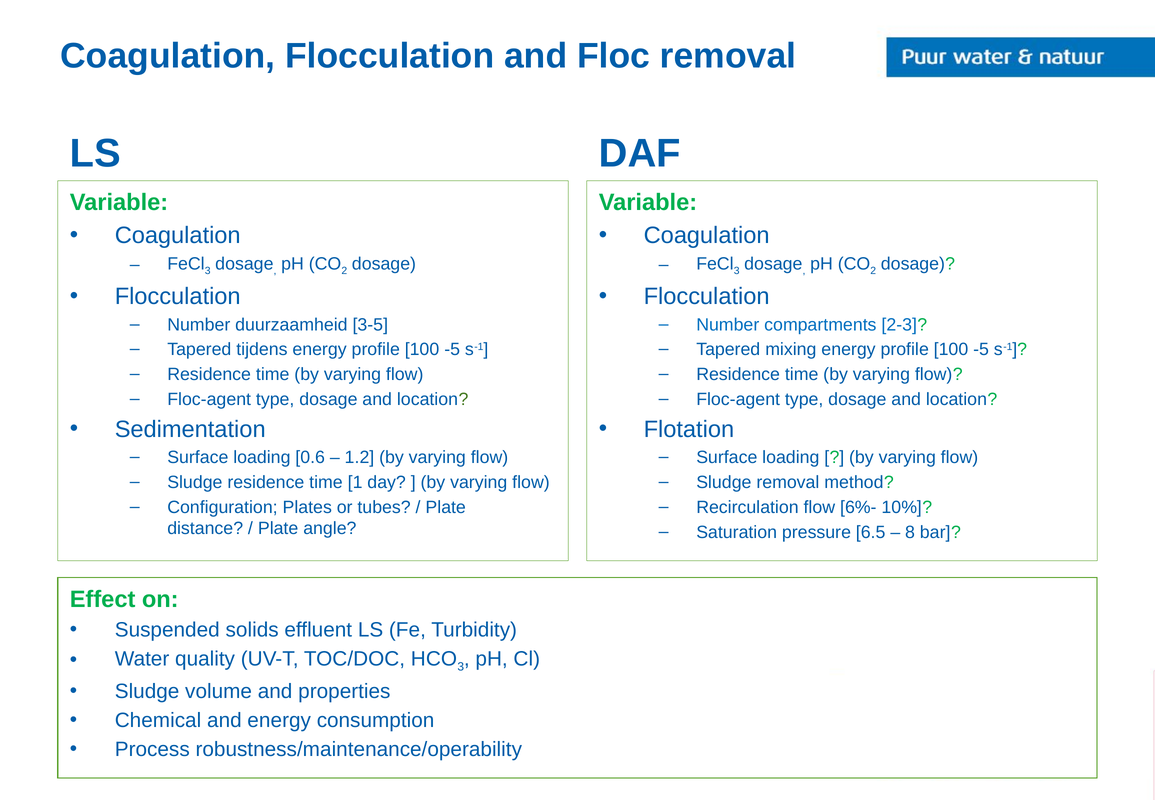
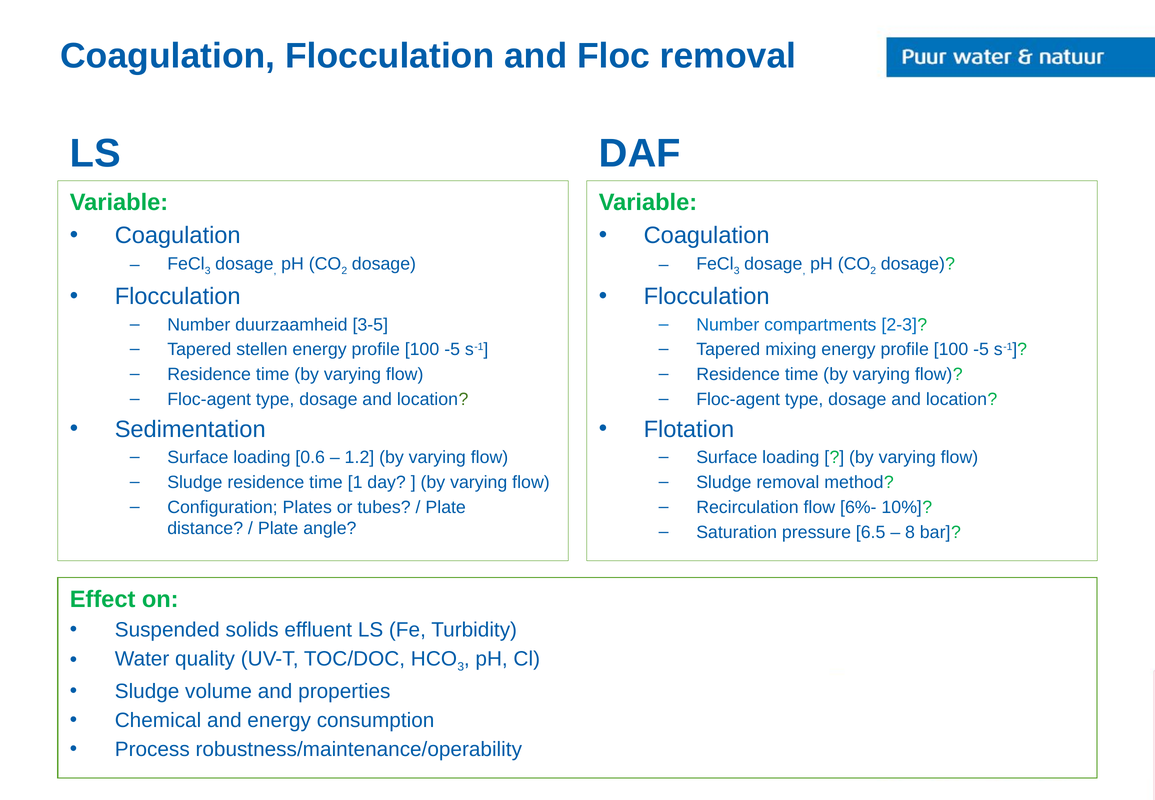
tijdens: tijdens -> stellen
